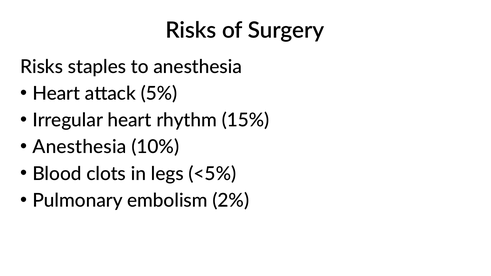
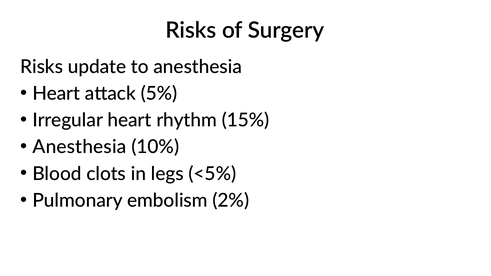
staples: staples -> update
